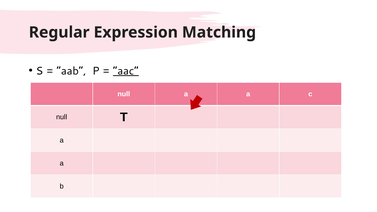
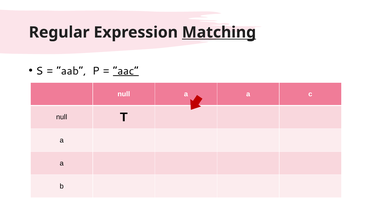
Matching underline: none -> present
